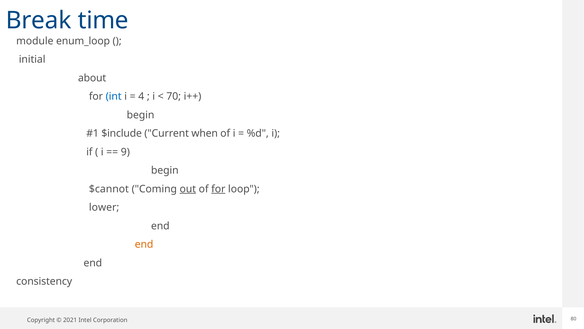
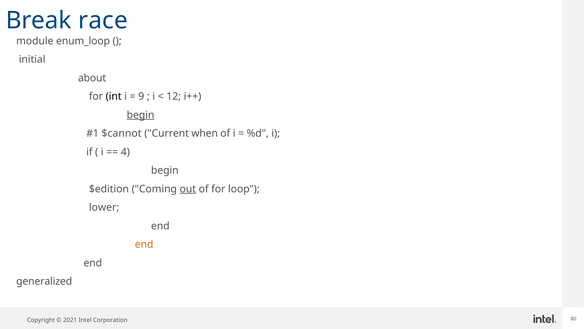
time: time -> race
int colour: blue -> black
4: 4 -> 9
70: 70 -> 12
begin at (141, 115) underline: none -> present
$include: $include -> $cannot
9: 9 -> 4
$cannot: $cannot -> $edition
for at (218, 189) underline: present -> none
consistency: consistency -> generalized
